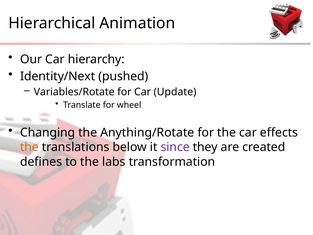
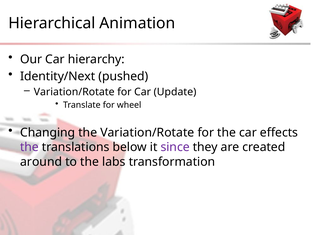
Variables/Rotate at (74, 92): Variables/Rotate -> Variation/Rotate
the Anything/Rotate: Anything/Rotate -> Variation/Rotate
the at (29, 147) colour: orange -> purple
defines: defines -> around
